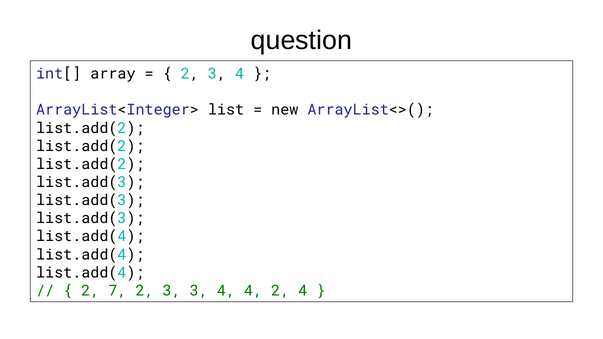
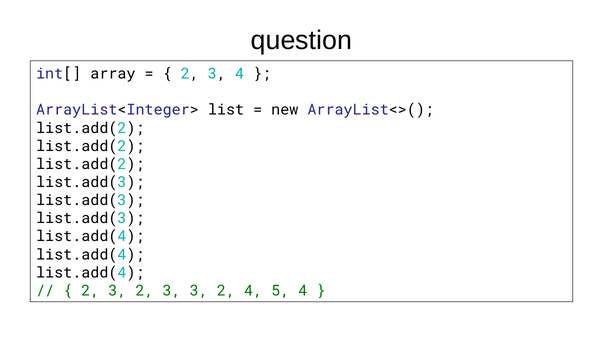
7 at (117, 291): 7 -> 3
3 3 4: 4 -> 2
4 2: 2 -> 5
